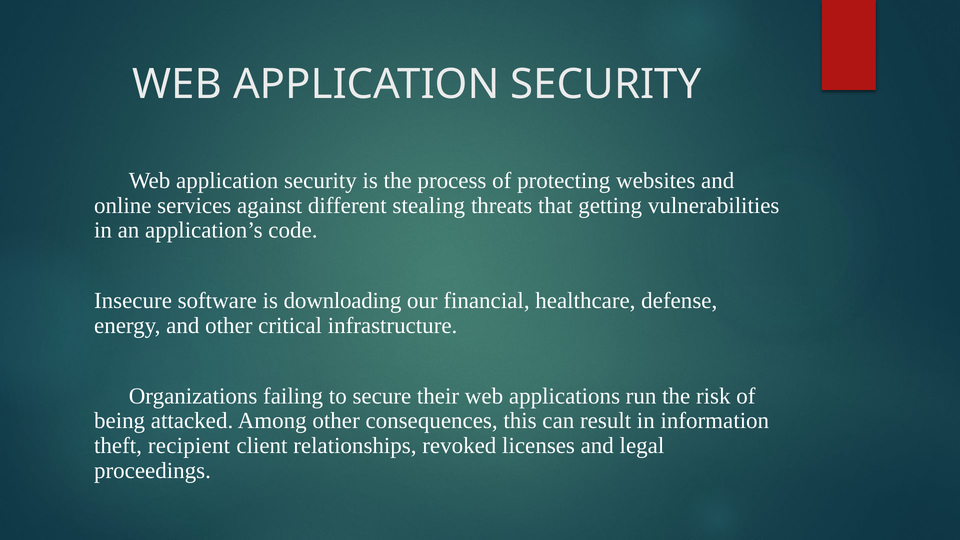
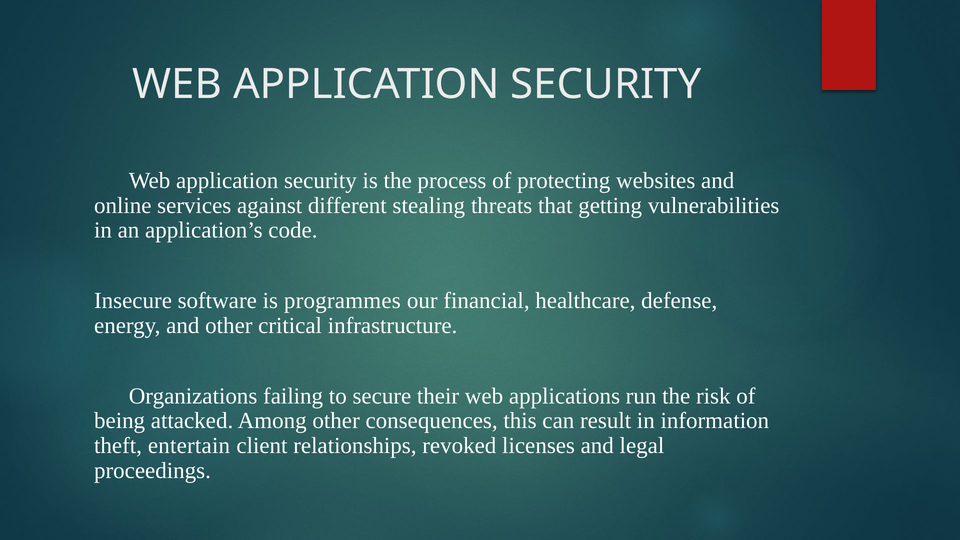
downloading: downloading -> programmes
recipient: recipient -> entertain
